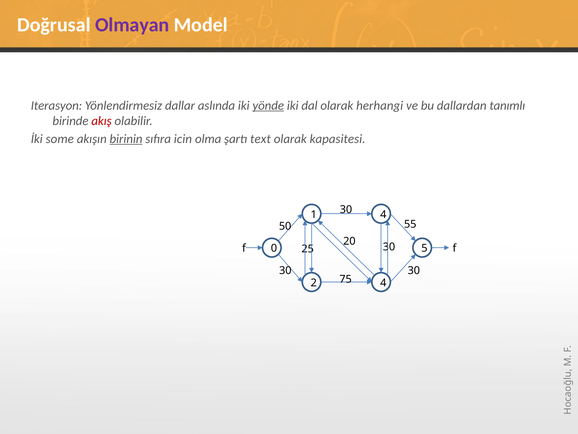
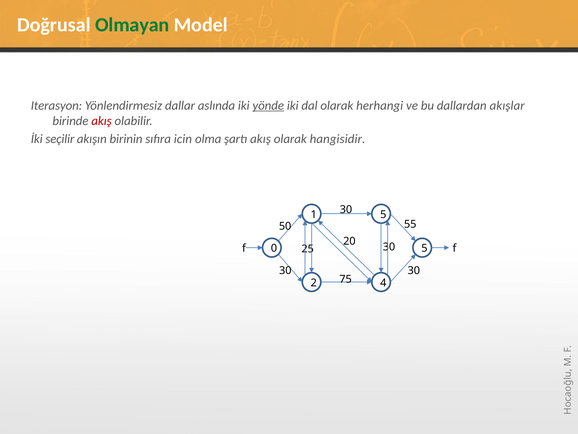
Olmayan colour: purple -> green
tanımlı: tanımlı -> akışlar
some: some -> seçilir
birinin underline: present -> none
şartı text: text -> akış
kapasitesi: kapasitesi -> hangisidir
1 4: 4 -> 5
